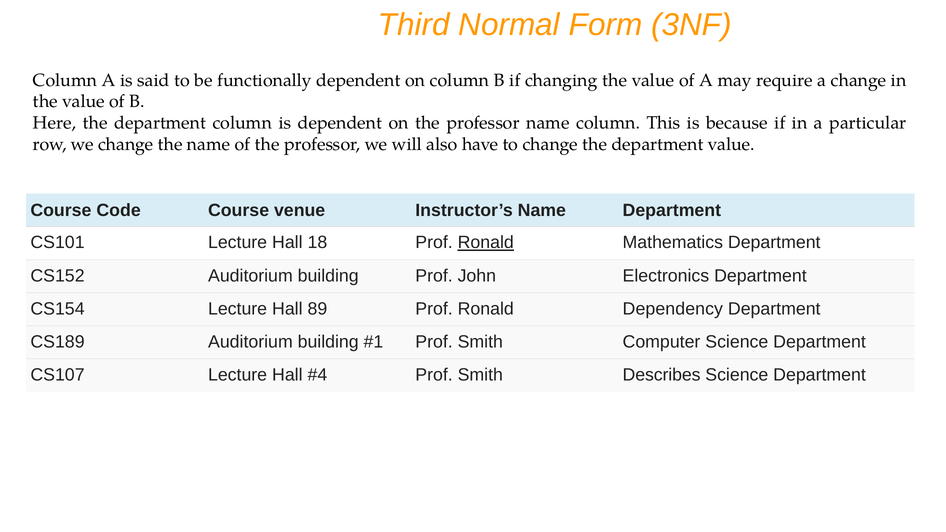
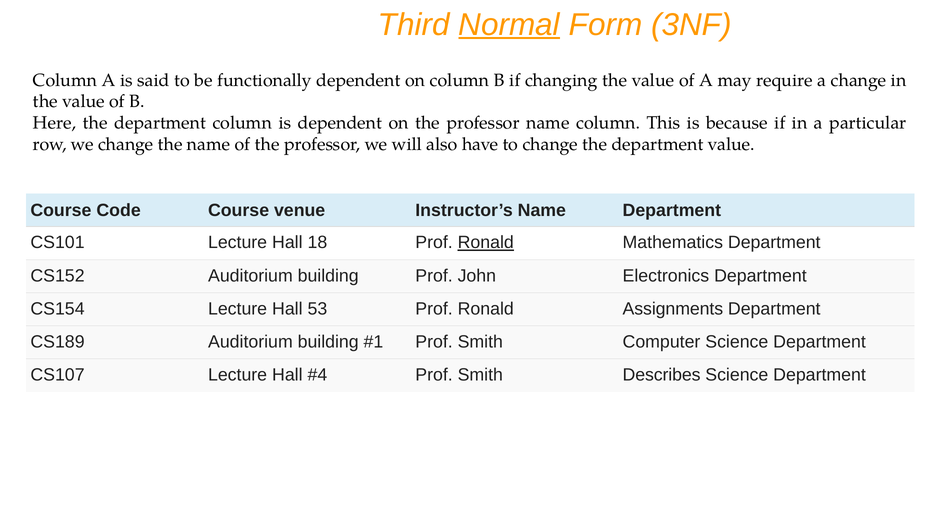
Normal underline: none -> present
89: 89 -> 53
Dependency: Dependency -> Assignments
